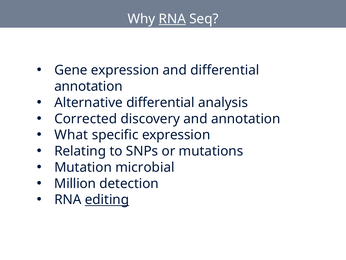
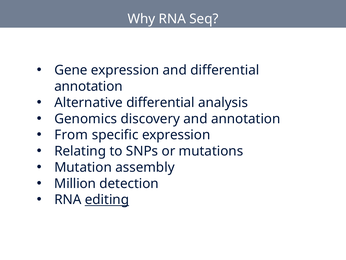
RNA at (172, 19) underline: present -> none
Corrected: Corrected -> Genomics
What: What -> From
microbial: microbial -> assembly
